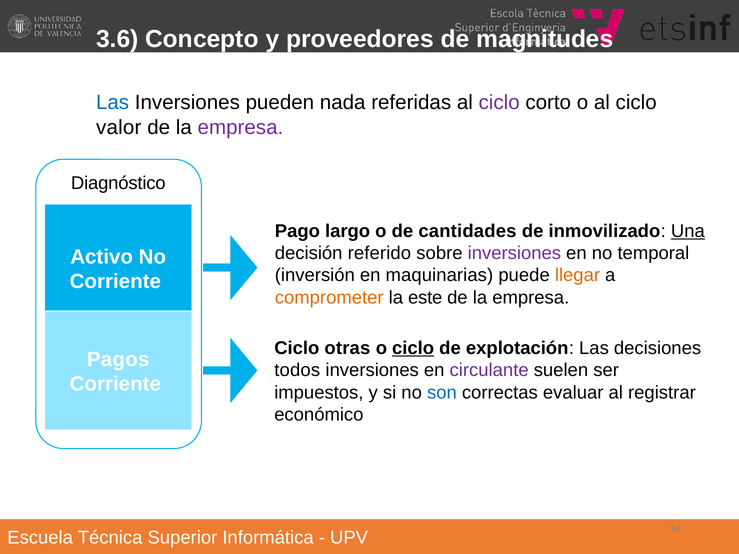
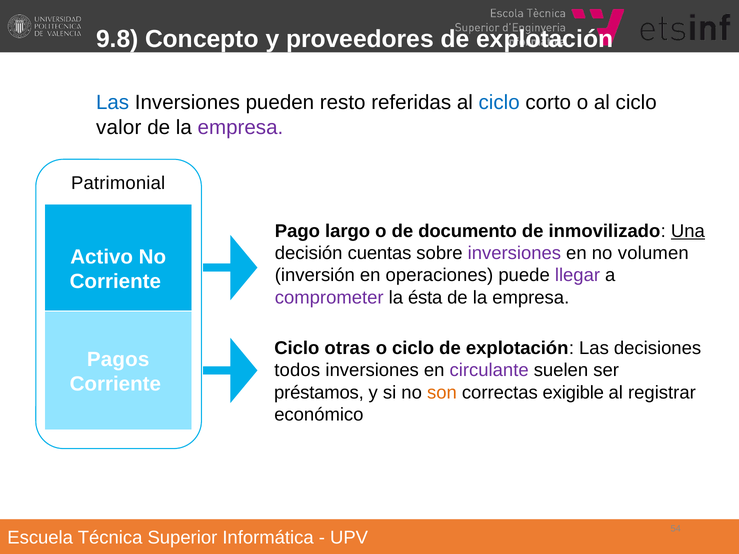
3.6: 3.6 -> 9.8
magnitudes at (545, 39): magnitudes -> explotación
nada: nada -> resto
ciclo at (499, 103) colour: purple -> blue
Diagnóstico: Diagnóstico -> Patrimonial
cantidades: cantidades -> documento
referido: referido -> cuentas
temporal: temporal -> volumen
maquinarias: maquinarias -> operaciones
llegar colour: orange -> purple
comprometer colour: orange -> purple
este: este -> ésta
ciclo at (413, 348) underline: present -> none
impuestos: impuestos -> préstamos
son colour: blue -> orange
evaluar: evaluar -> exigible
